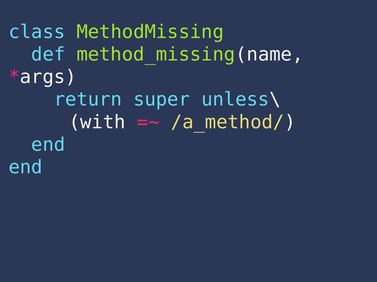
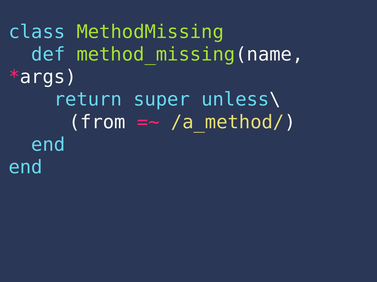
with: with -> from
